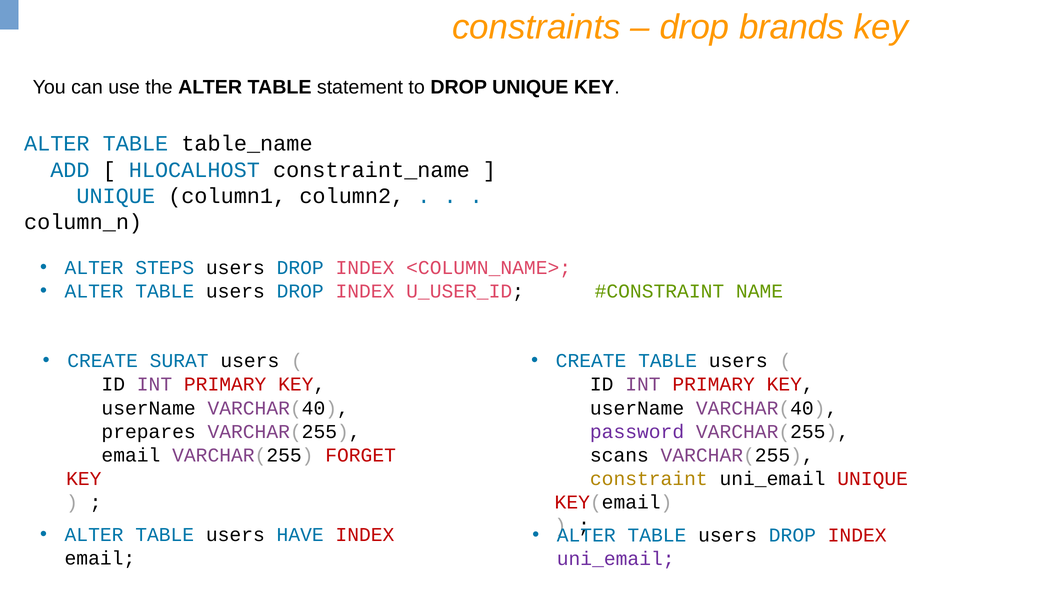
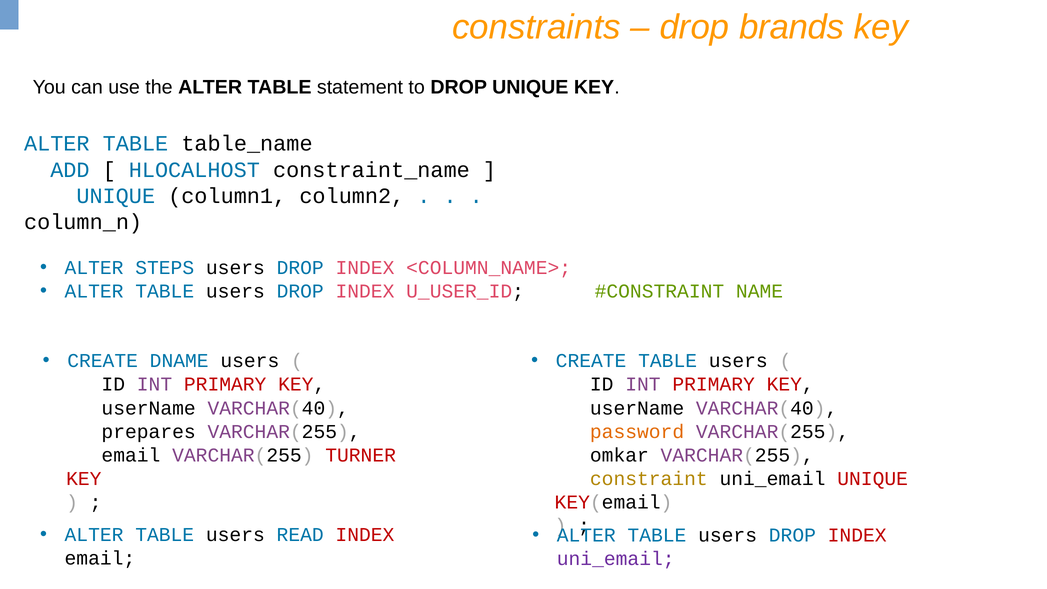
SURAT: SURAT -> DNAME
password colour: purple -> orange
FORGET: FORGET -> TURNER
scans: scans -> omkar
HAVE: HAVE -> READ
